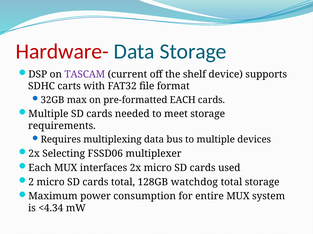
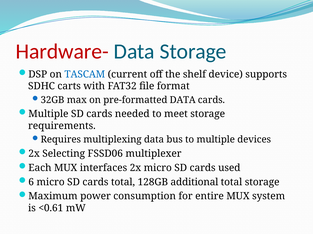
TASCAM colour: purple -> blue
pre-formatted EACH: EACH -> DATA
2: 2 -> 6
watchdog: watchdog -> additional
<4.34: <4.34 -> <0.61
